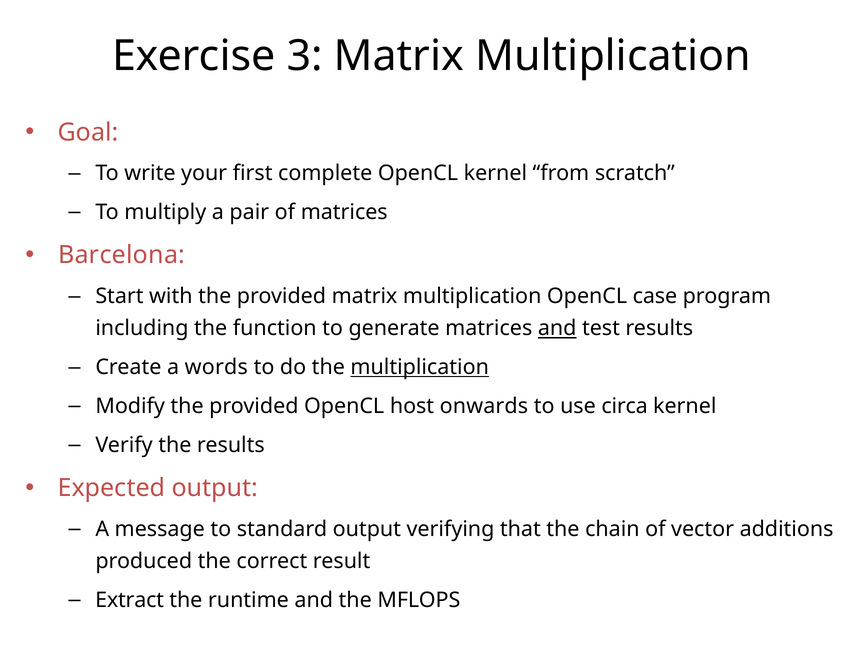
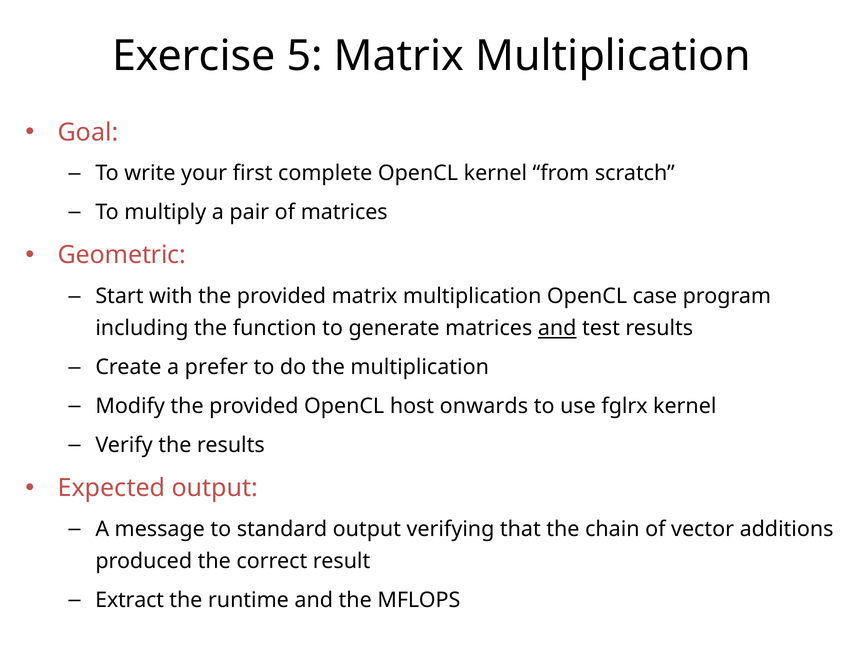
3: 3 -> 5
Barcelona: Barcelona -> Geometric
words: words -> prefer
multiplication at (420, 367) underline: present -> none
circa: circa -> fglrx
